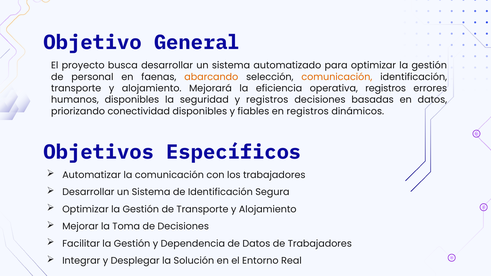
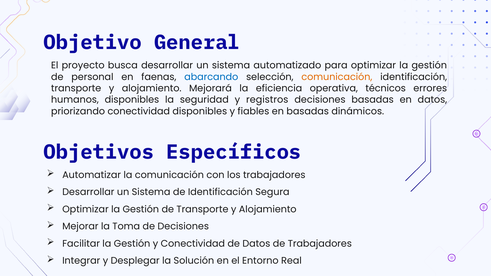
abarcando colour: orange -> blue
operativa registros: registros -> técnicos
en registros: registros -> basadas
y Dependencia: Dependencia -> Conectividad
